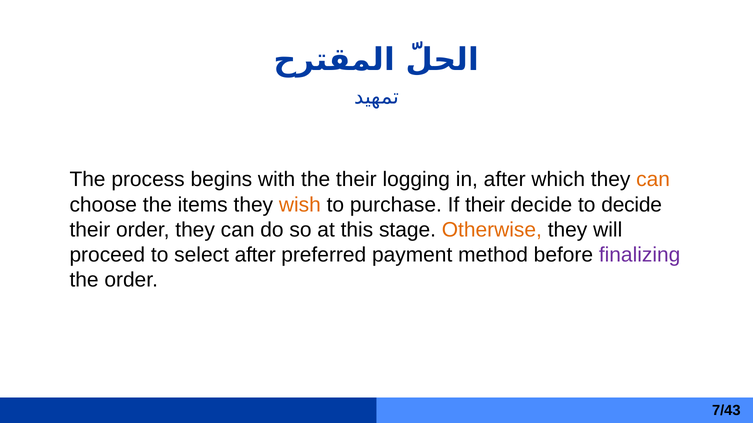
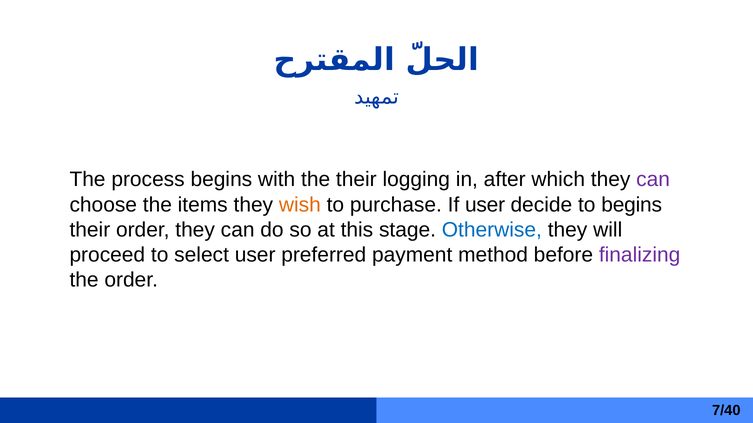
can at (653, 180) colour: orange -> purple
If their: their -> user
to decide: decide -> begins
Otherwise colour: orange -> blue
select after: after -> user
7/43: 7/43 -> 7/40
